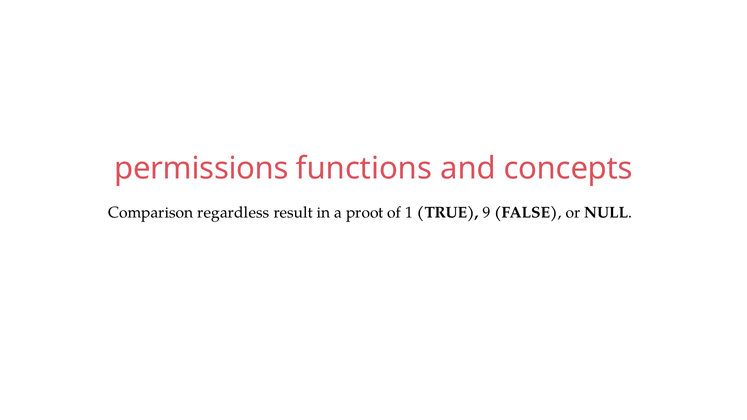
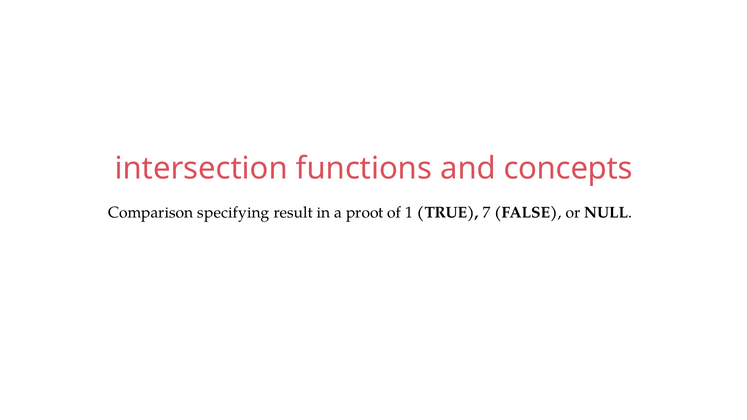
permissions: permissions -> intersection
regardless: regardless -> specifying
9: 9 -> 7
